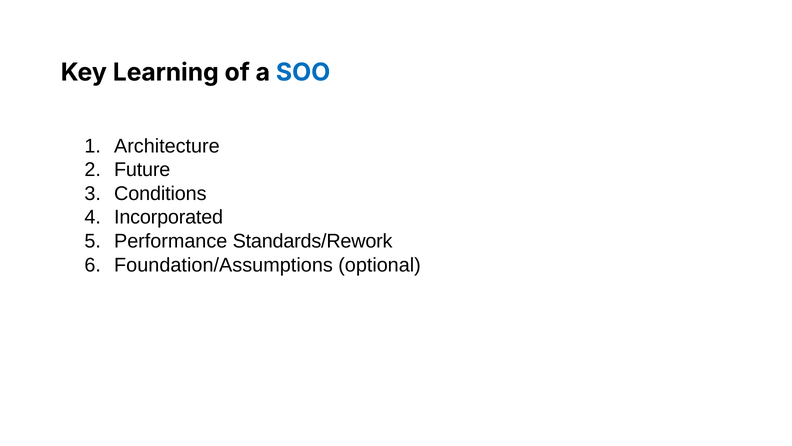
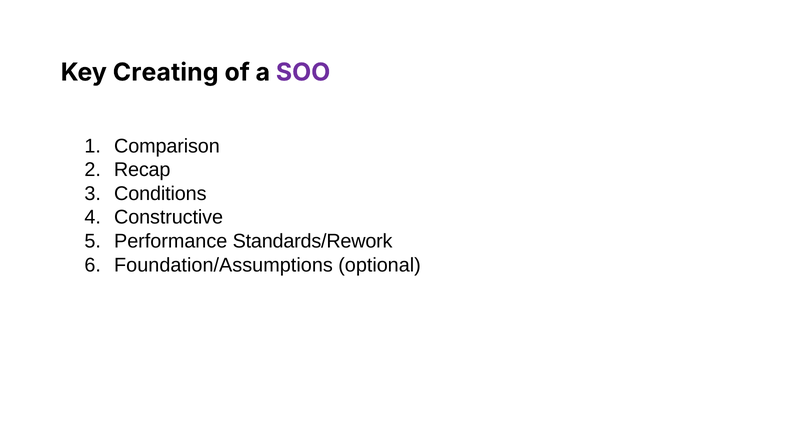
Learning: Learning -> Creating
SOO colour: blue -> purple
Architecture: Architecture -> Comparison
Future: Future -> Recap
Incorporated: Incorporated -> Constructive
